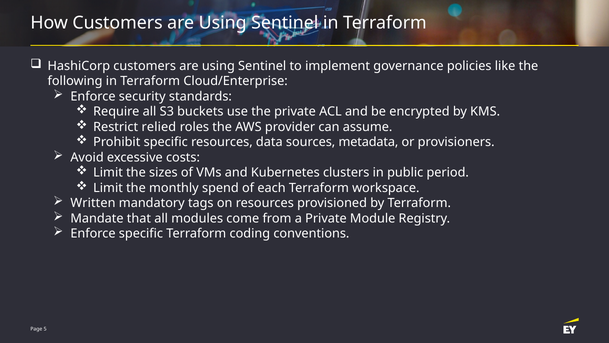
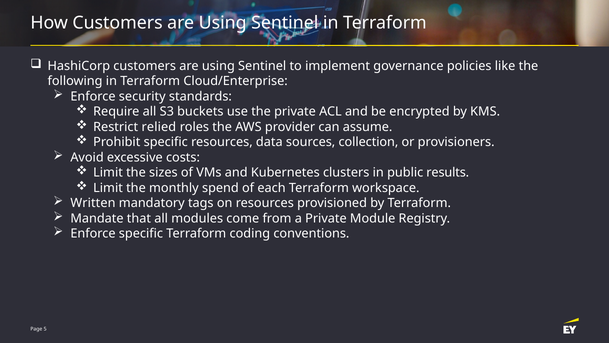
metadata: metadata -> collection
period: period -> results
